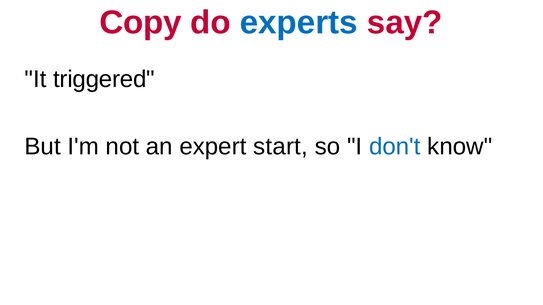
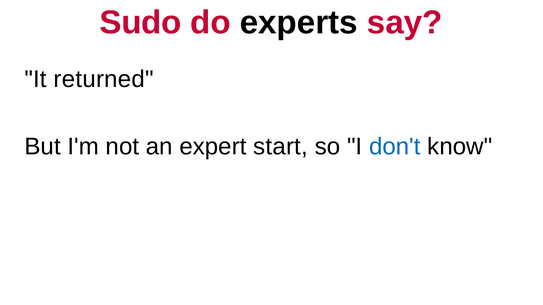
Copy: Copy -> Sudo
experts colour: blue -> black
triggered: triggered -> returned
